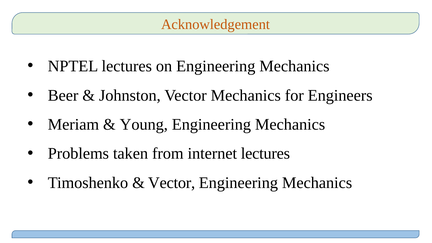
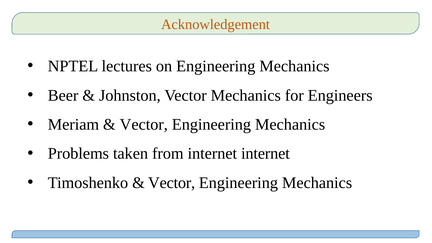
Young at (144, 124): Young -> Vector
internet lectures: lectures -> internet
